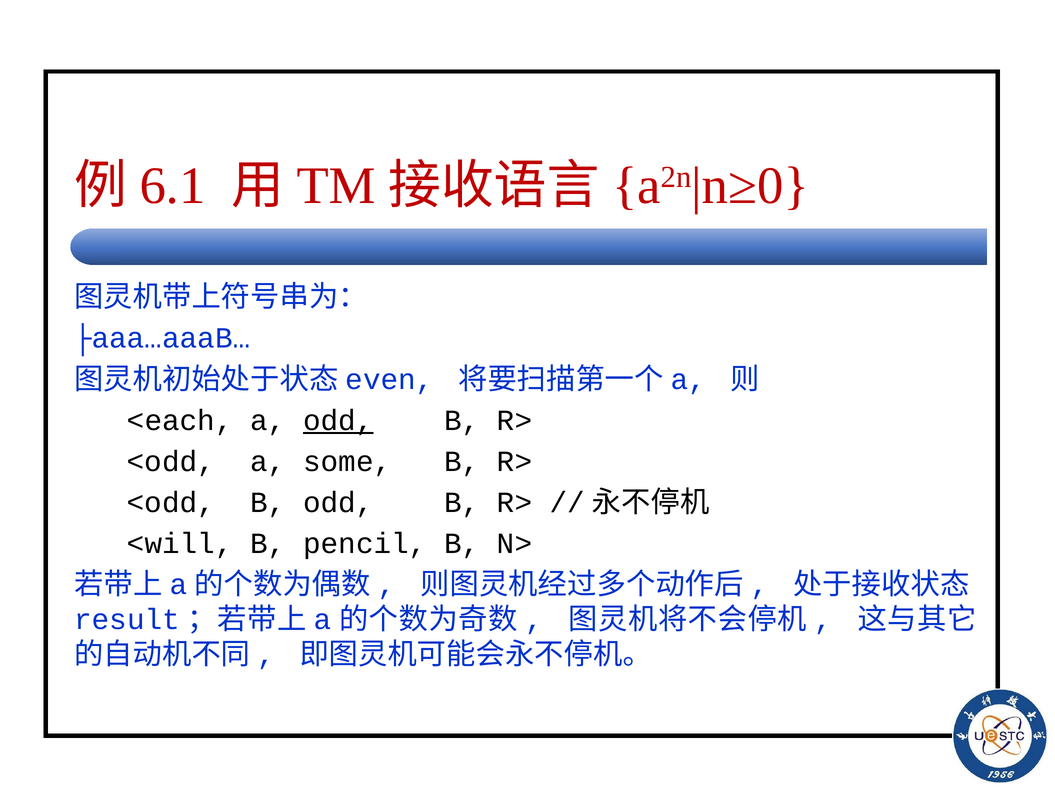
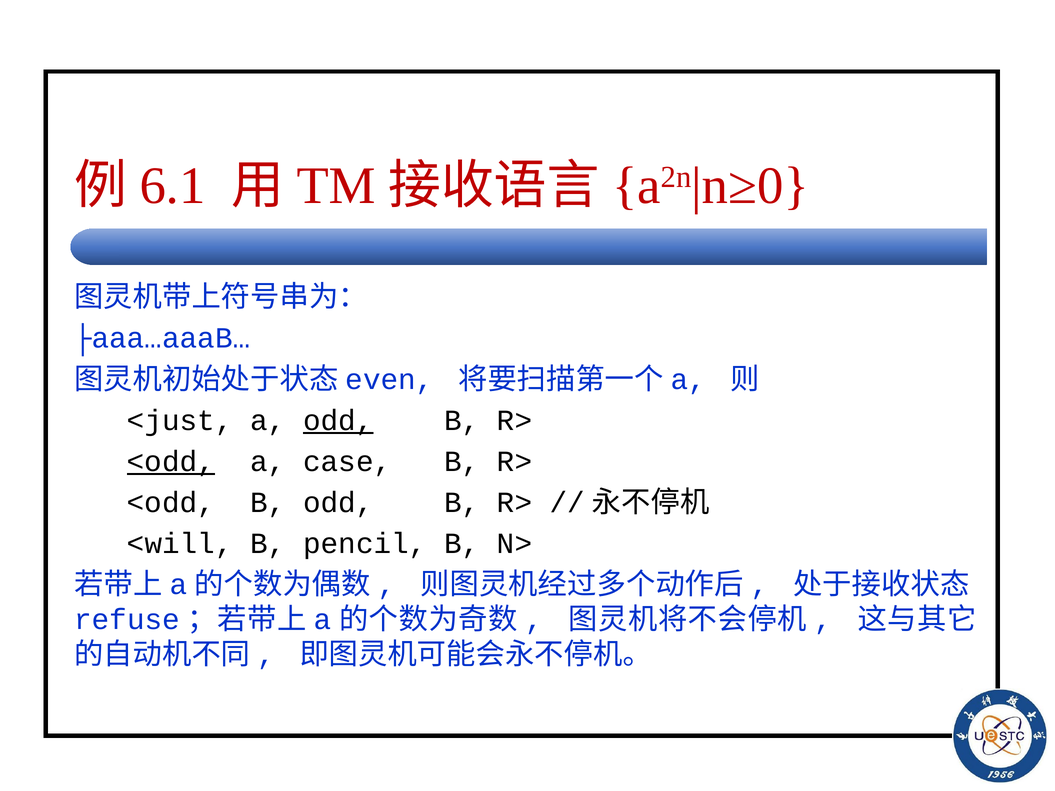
<each: <each -> <just
<odd at (171, 462) underline: none -> present
some: some -> case
result: result -> refuse
